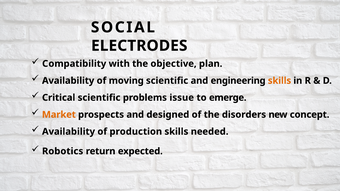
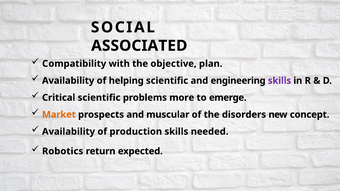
ELECTRODES: ELECTRODES -> ASSOCIATED
moving: moving -> helping
skills at (280, 81) colour: orange -> purple
issue: issue -> more
designed: designed -> muscular
